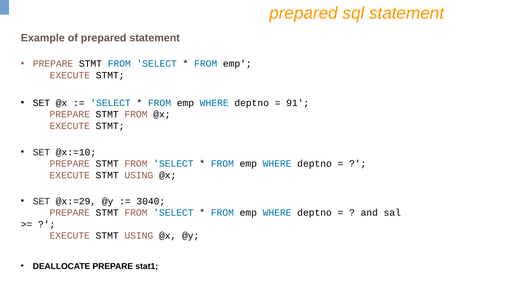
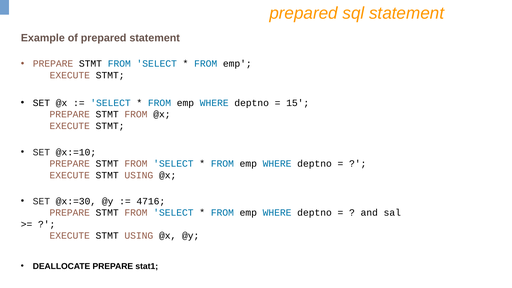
91: 91 -> 15
@x:=29: @x:=29 -> @x:=30
3040: 3040 -> 4716
